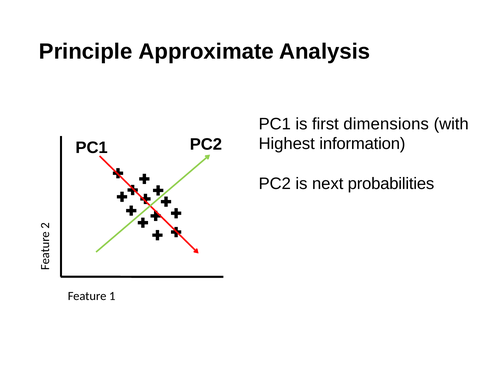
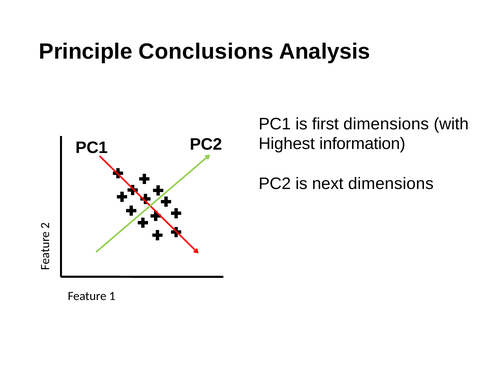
Approximate: Approximate -> Conclusions
next probabilities: probabilities -> dimensions
